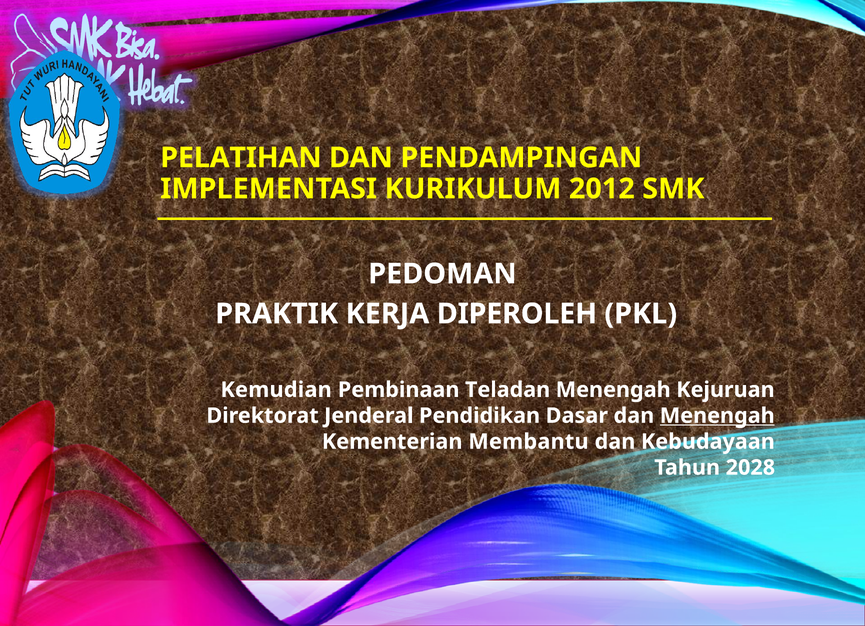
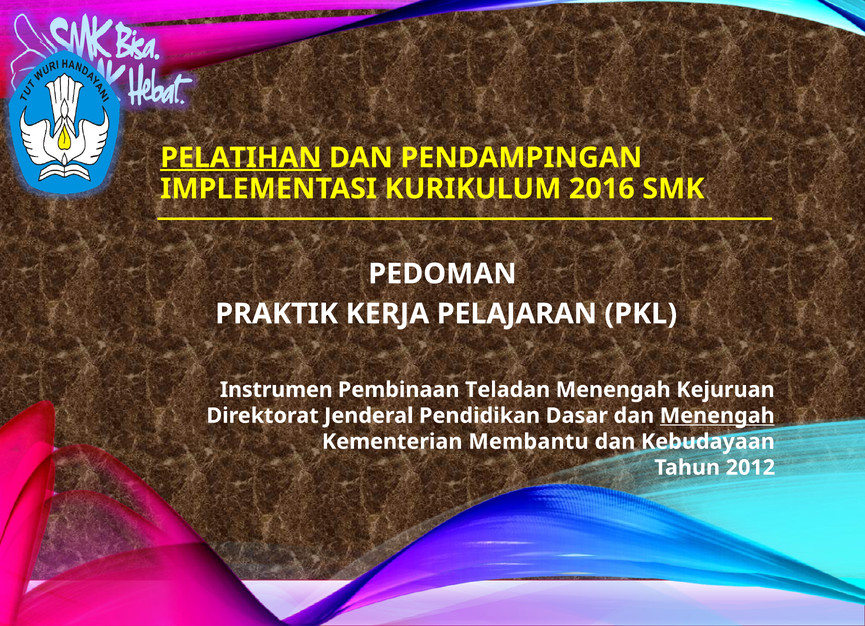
PELATIHAN underline: none -> present
2012: 2012 -> 2016
DIPEROLEH: DIPEROLEH -> PELAJARAN
Kemudian: Kemudian -> Instrumen
2028: 2028 -> 2012
